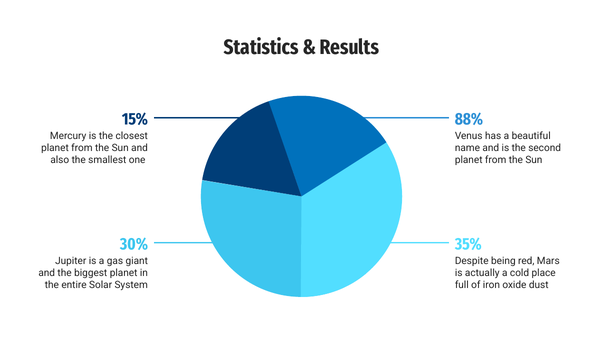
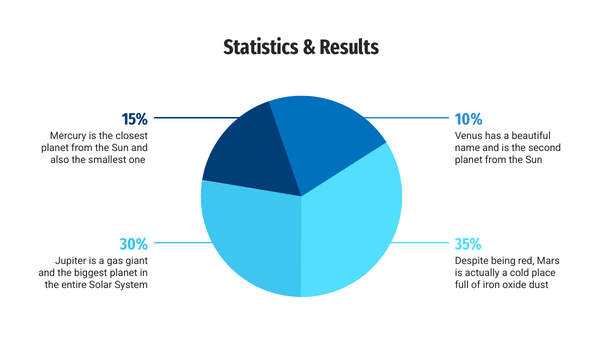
88%: 88% -> 10%
